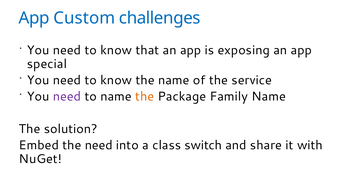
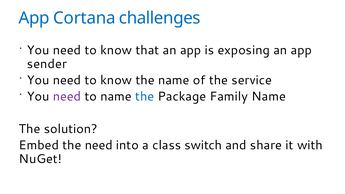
Custom: Custom -> Cortana
special: special -> sender
the at (145, 96) colour: orange -> blue
